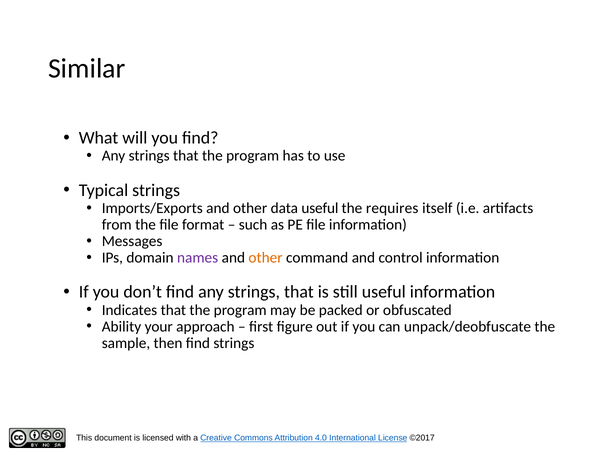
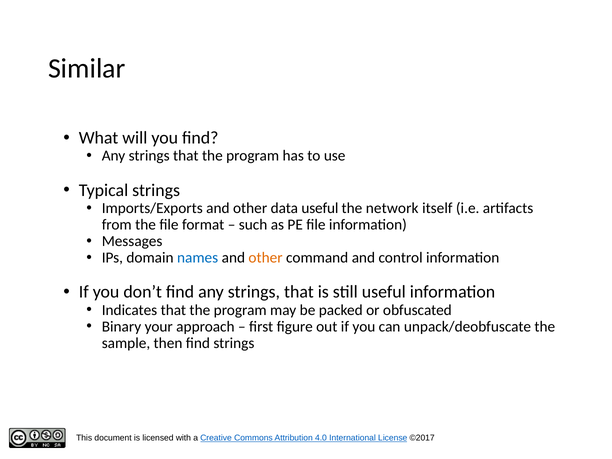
requires: requires -> network
names colour: purple -> blue
Ability: Ability -> Binary
